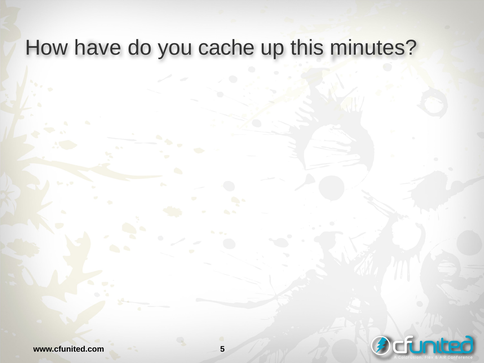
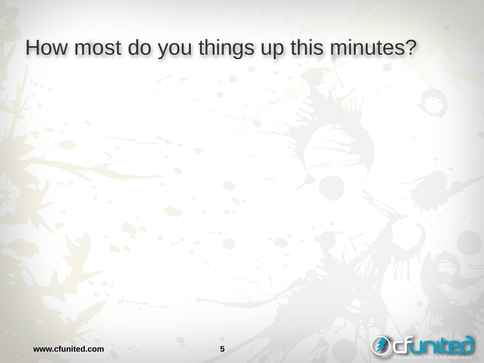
have: have -> most
cache: cache -> things
